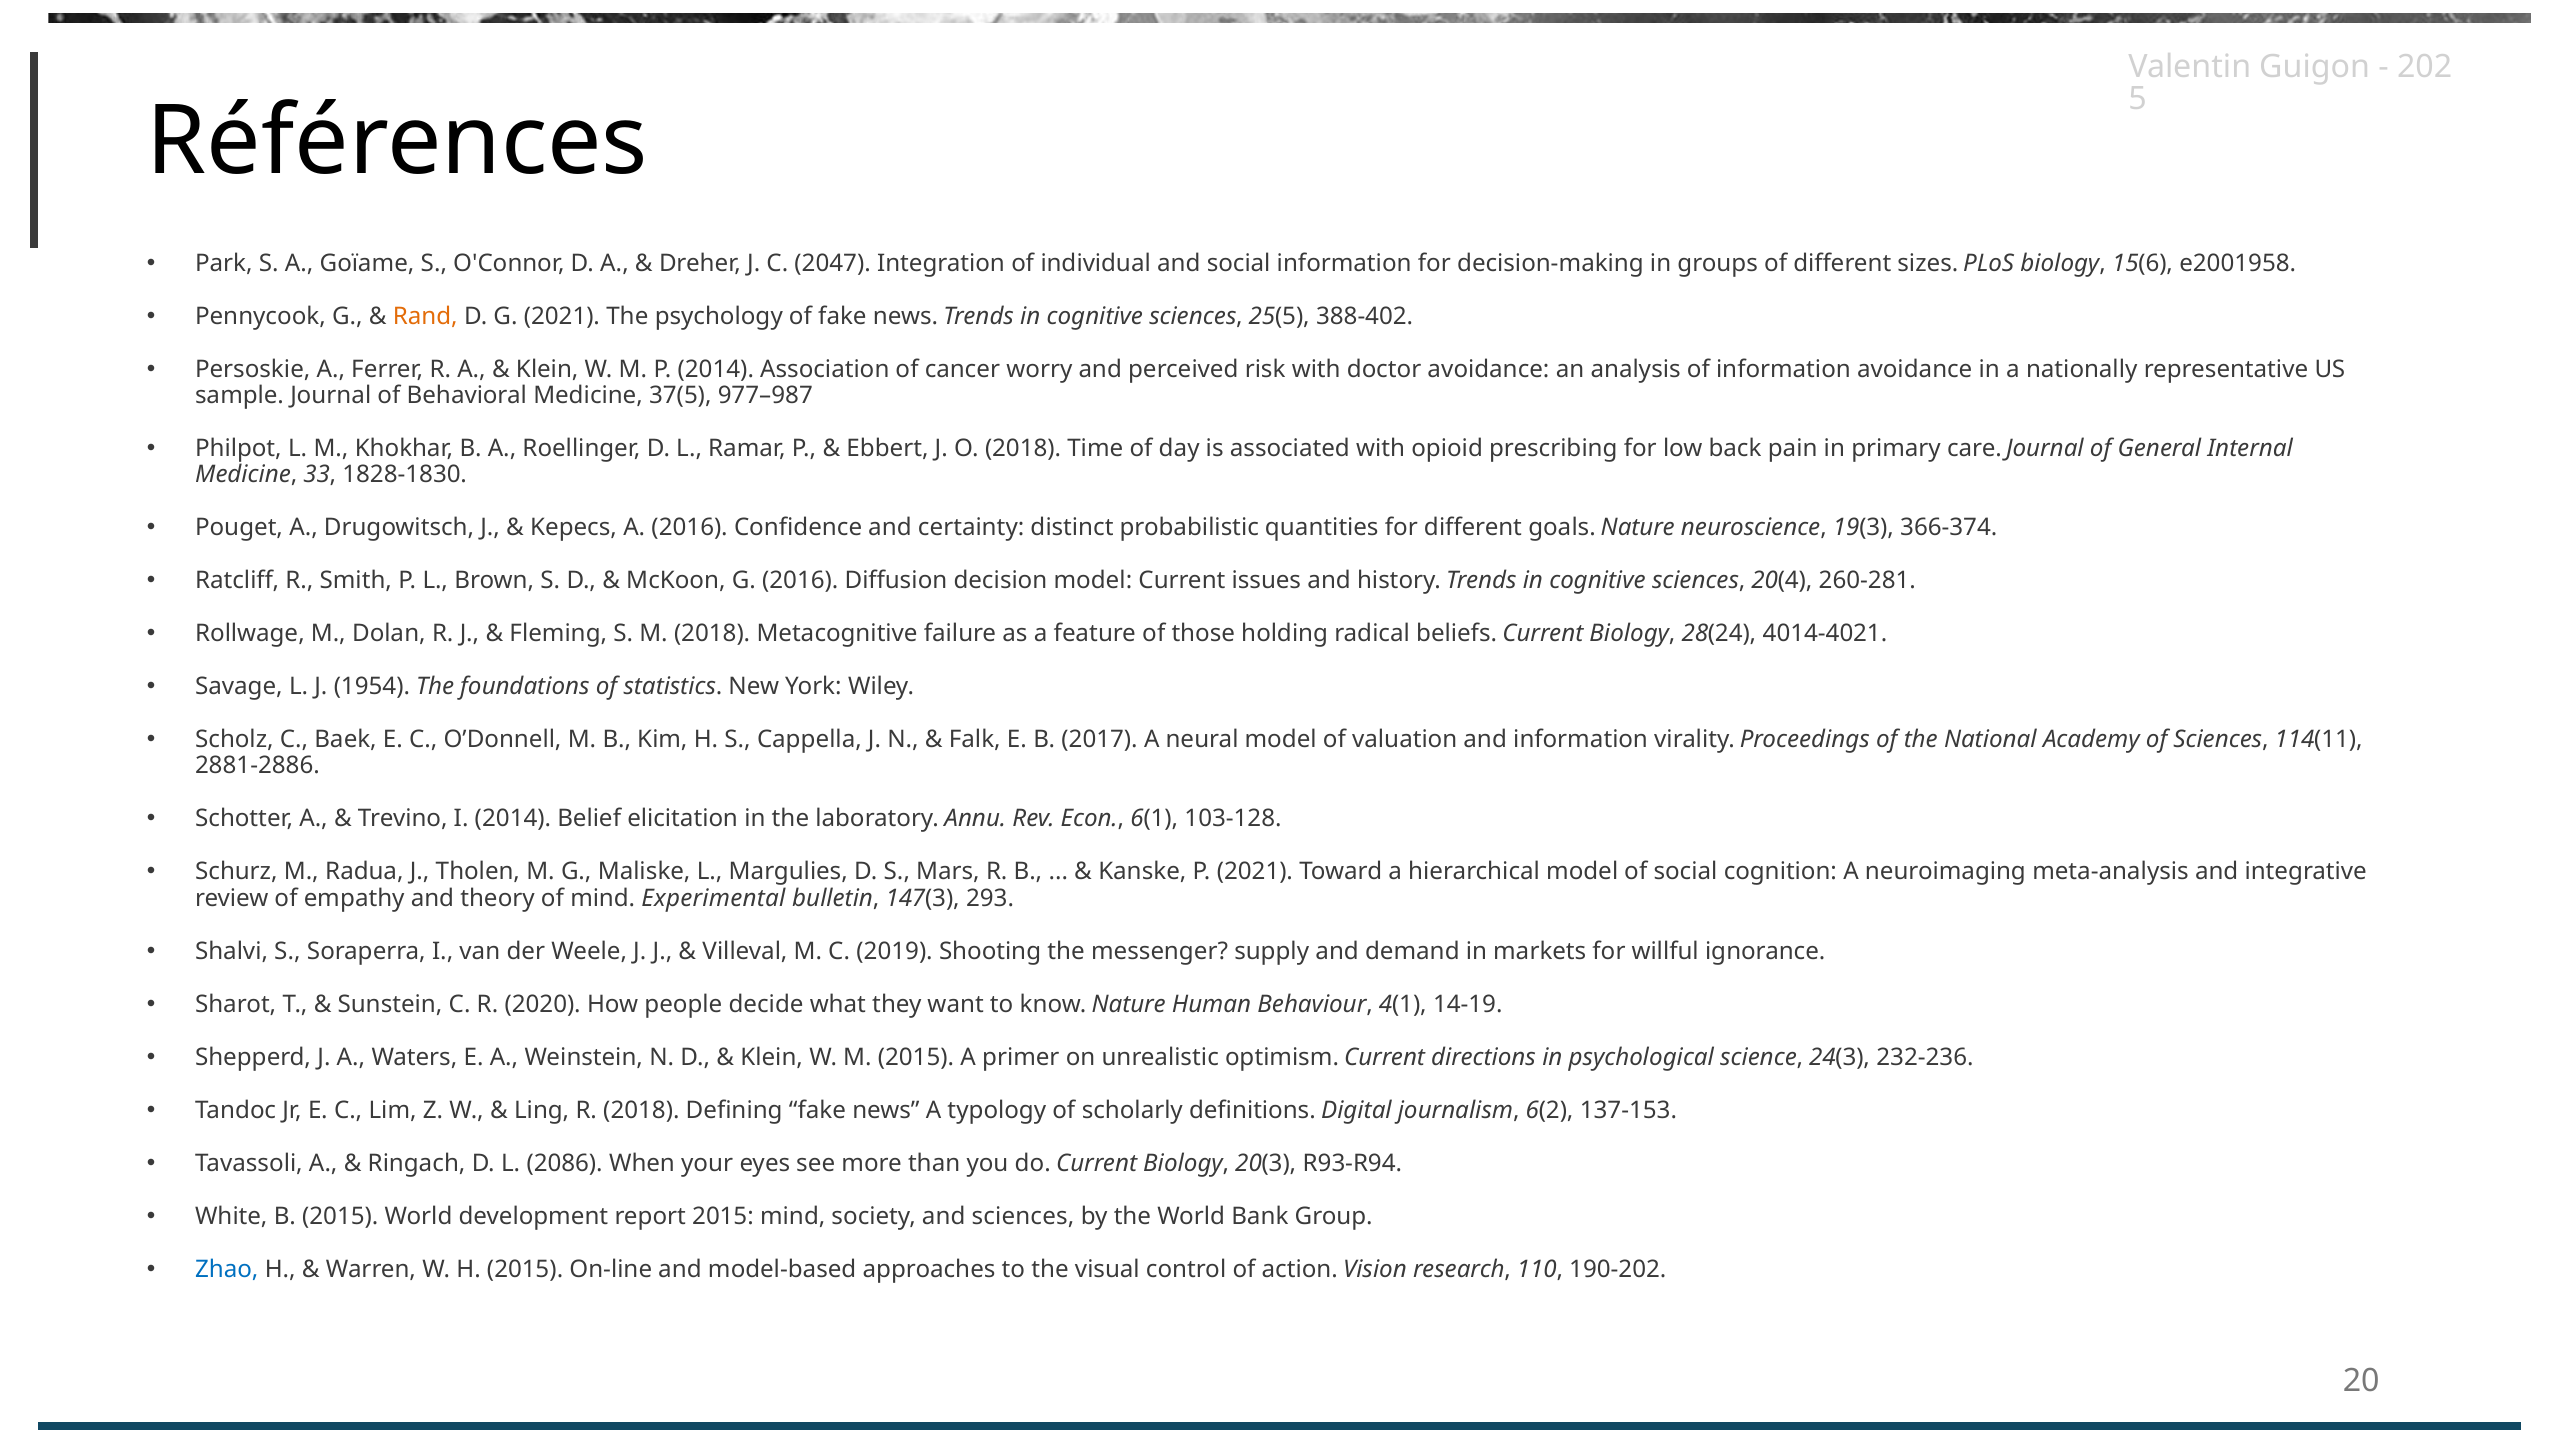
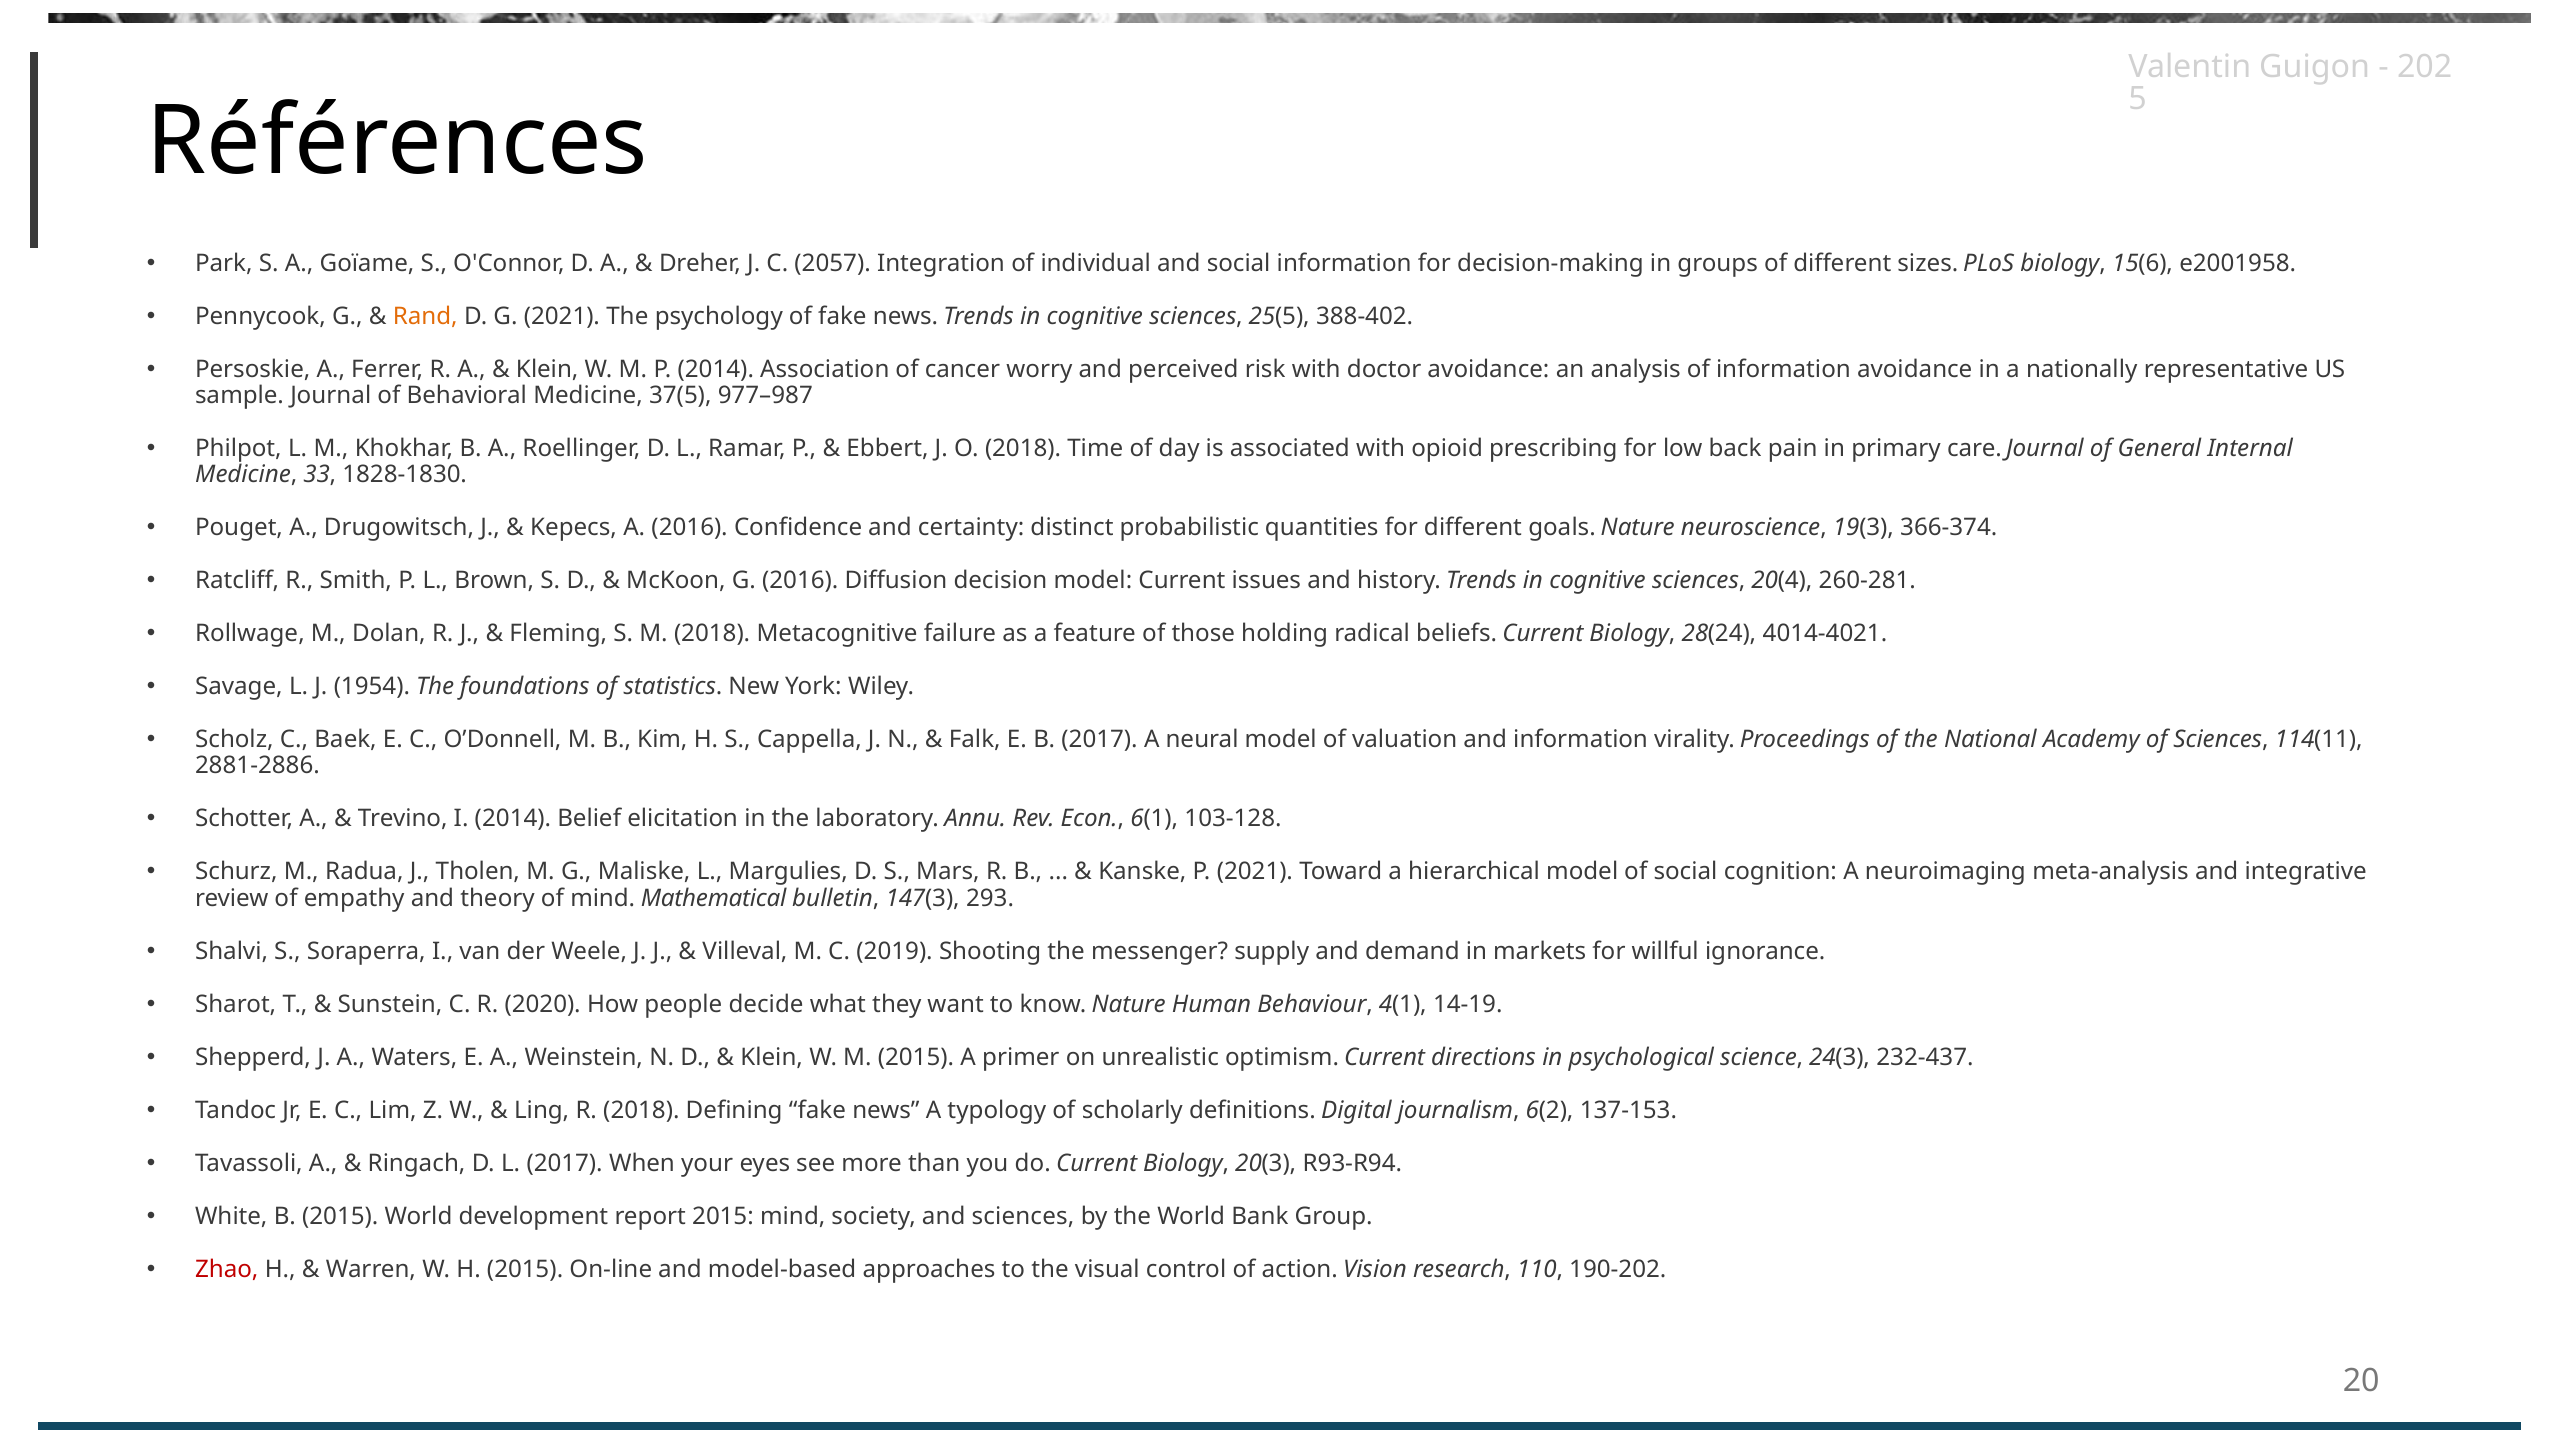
2047: 2047 -> 2057
Experimental: Experimental -> Mathematical
232-236: 232-236 -> 232-437
L 2086: 2086 -> 2017
Zhao colour: blue -> red
